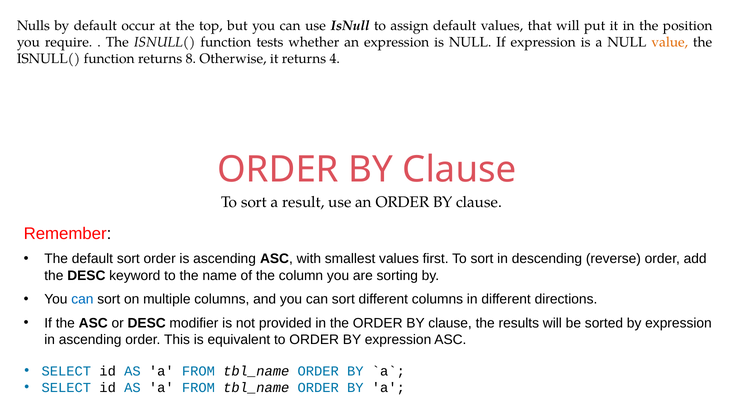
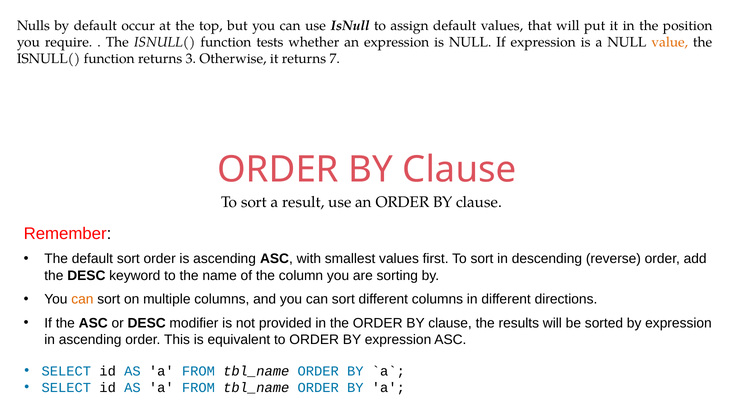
8: 8 -> 3
4: 4 -> 7
can at (82, 299) colour: blue -> orange
